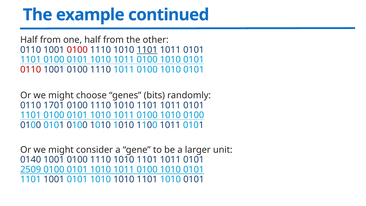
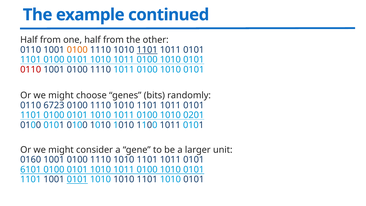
0100 at (77, 50) colour: red -> orange
1701: 1701 -> 6723
1010 0100: 0100 -> 0201
0140: 0140 -> 0160
2509: 2509 -> 6101
0101 at (77, 179) underline: none -> present
